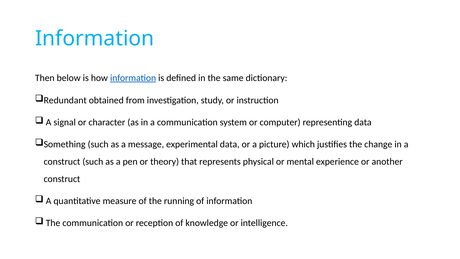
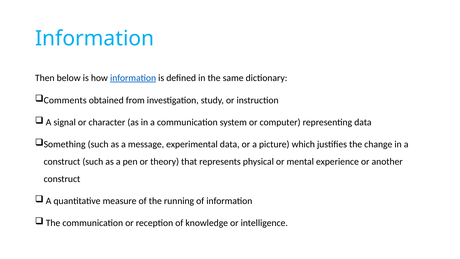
Redundant: Redundant -> Comments
